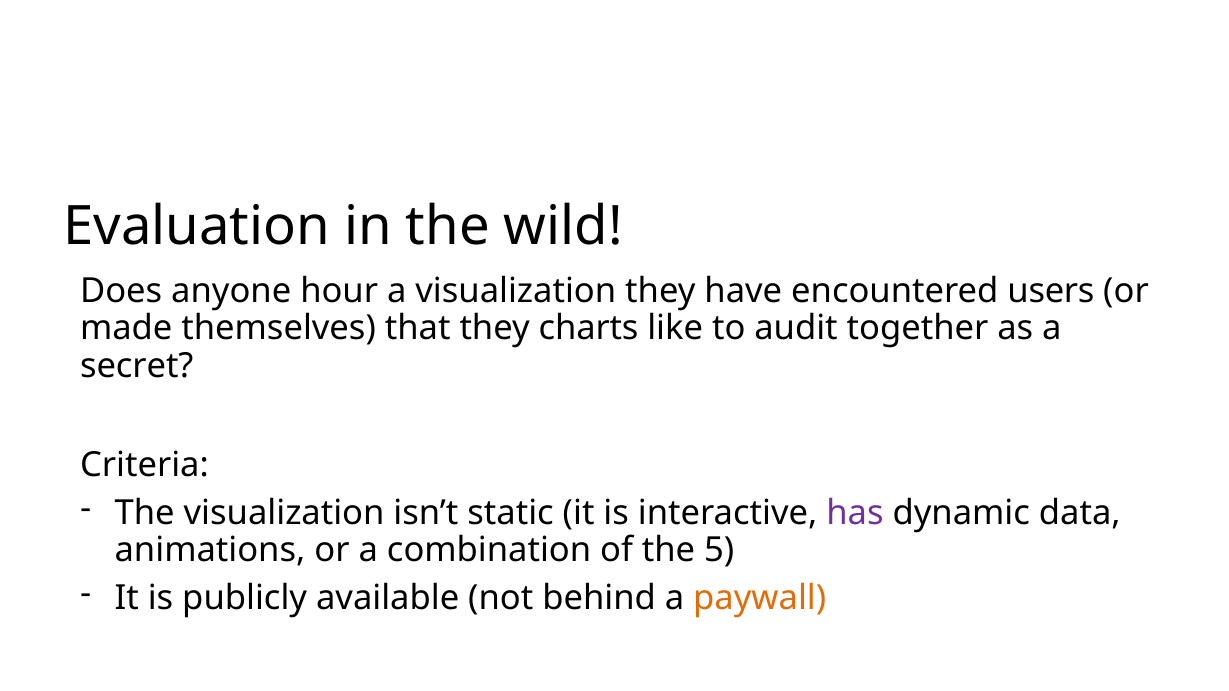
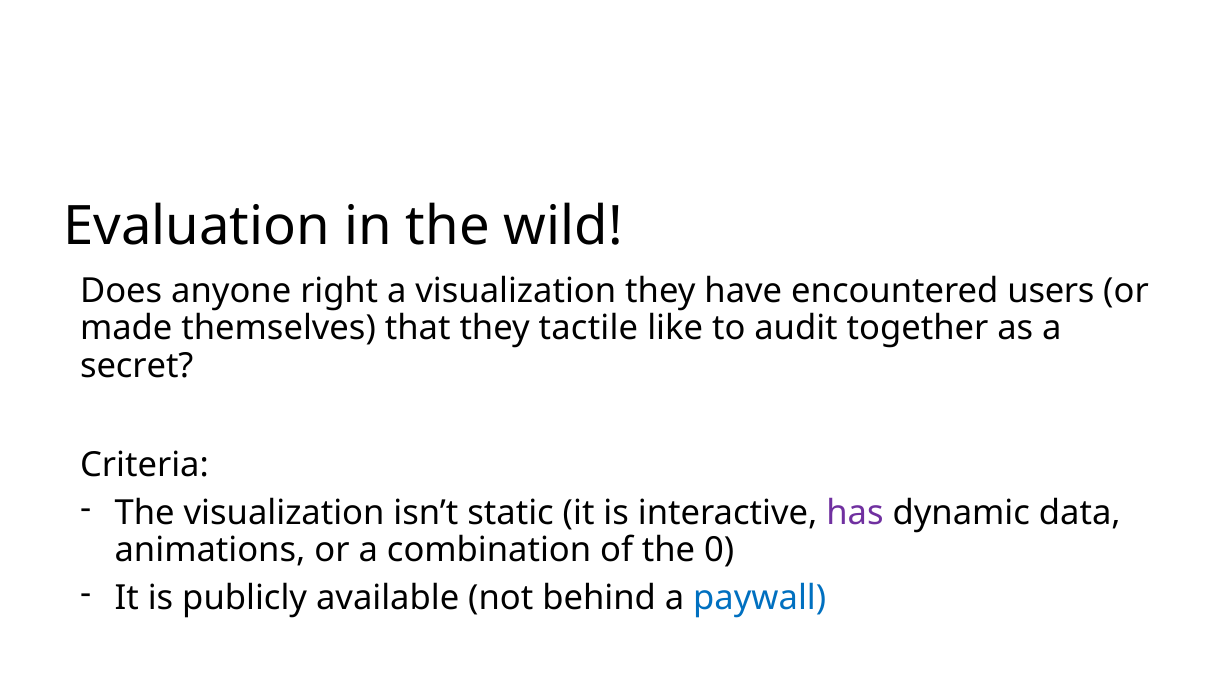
hour: hour -> right
charts: charts -> tactile
5: 5 -> 0
paywall colour: orange -> blue
